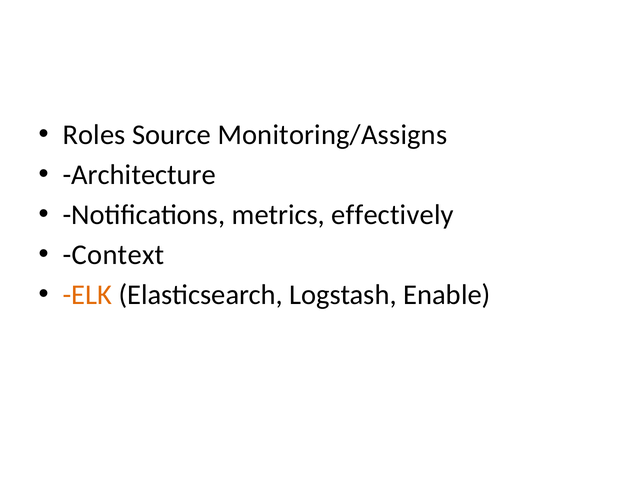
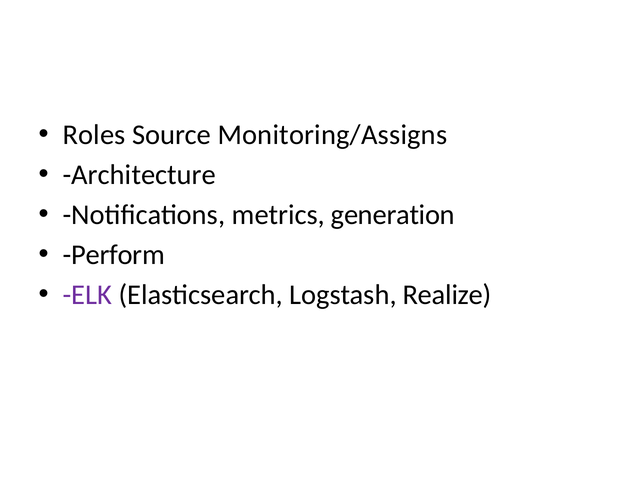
effectively: effectively -> generation
Context: Context -> Perform
ELK colour: orange -> purple
Enable: Enable -> Realize
